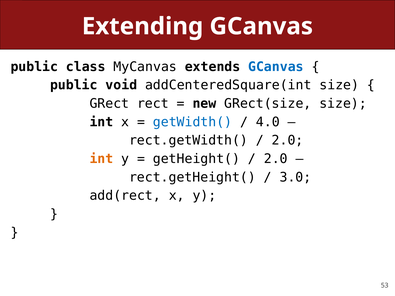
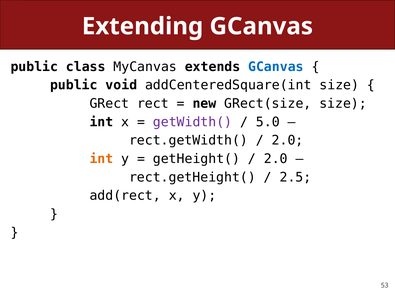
getWidth( colour: blue -> purple
4.0: 4.0 -> 5.0
3.0: 3.0 -> 2.5
